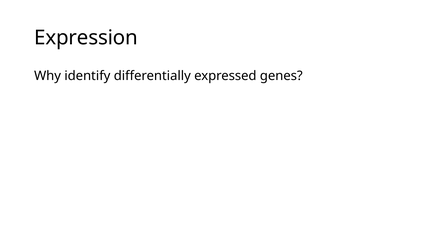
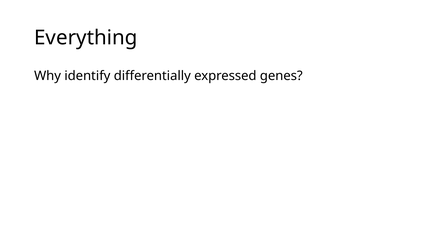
Expression: Expression -> Everything
